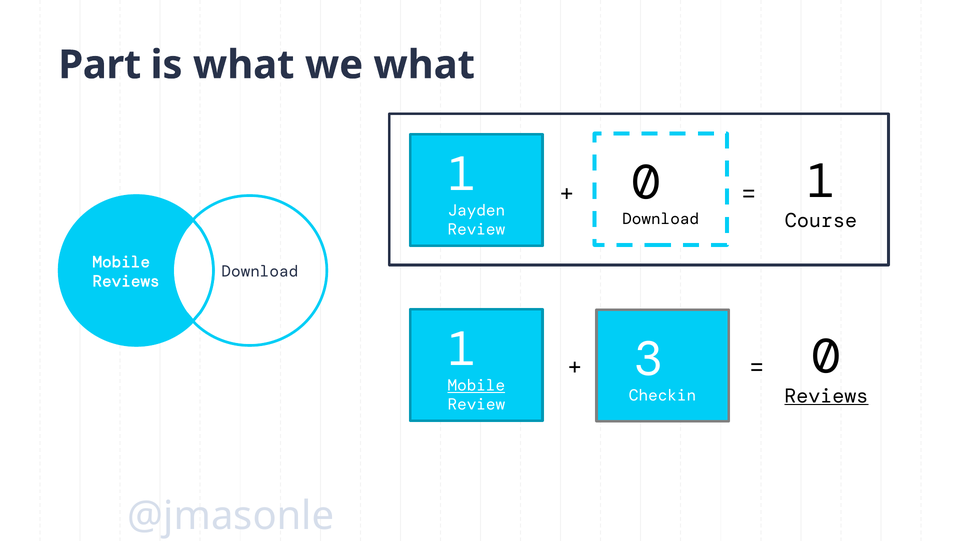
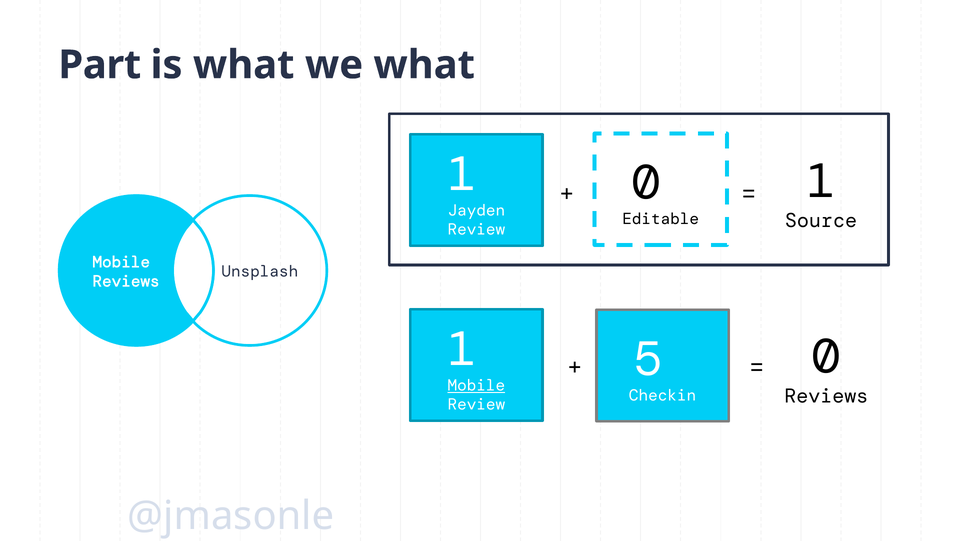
Course: Course -> Source
Download at (661, 219): Download -> Editable
Download at (260, 271): Download -> Unsplash
3: 3 -> 5
Reviews at (826, 396) underline: present -> none
